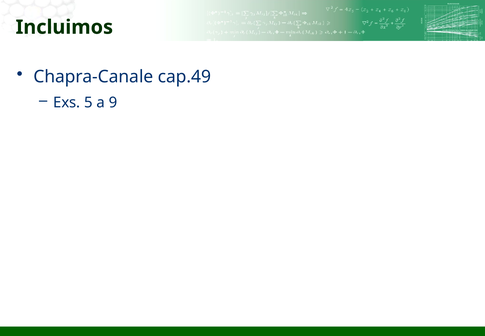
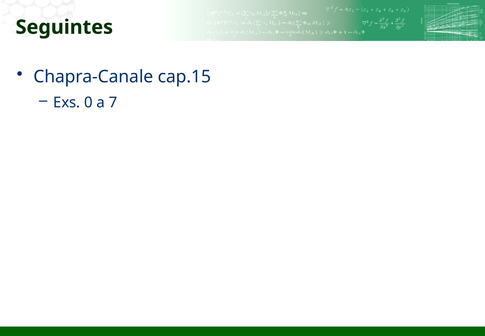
Incluimos: Incluimos -> Seguintes
cap.49: cap.49 -> cap.15
5: 5 -> 0
9: 9 -> 7
